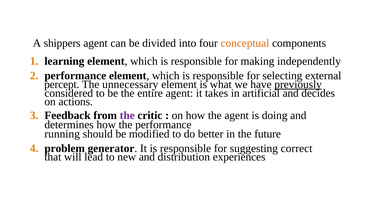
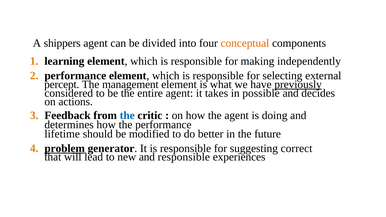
unnecessary: unnecessary -> management
artificial: artificial -> possible
the at (127, 115) colour: purple -> blue
running: running -> lifetime
problem underline: none -> present
and distribution: distribution -> responsible
